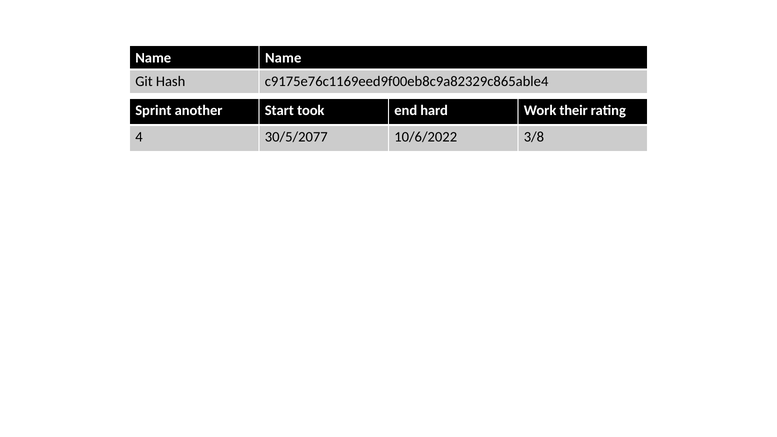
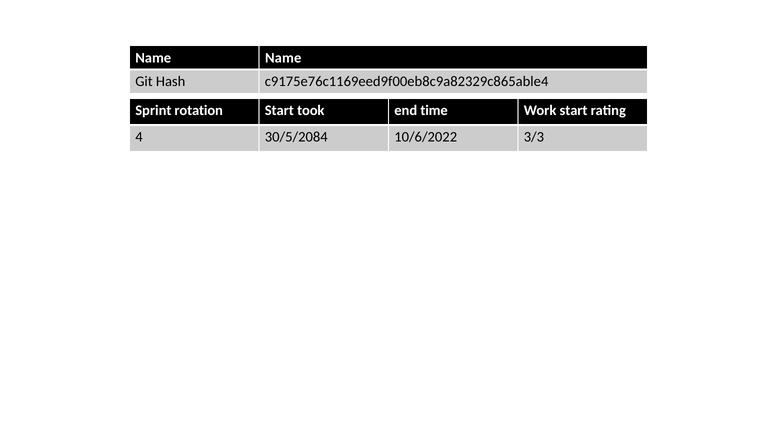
another: another -> rotation
hard: hard -> time
Work their: their -> start
30/5/2077: 30/5/2077 -> 30/5/2084
3/8: 3/8 -> 3/3
